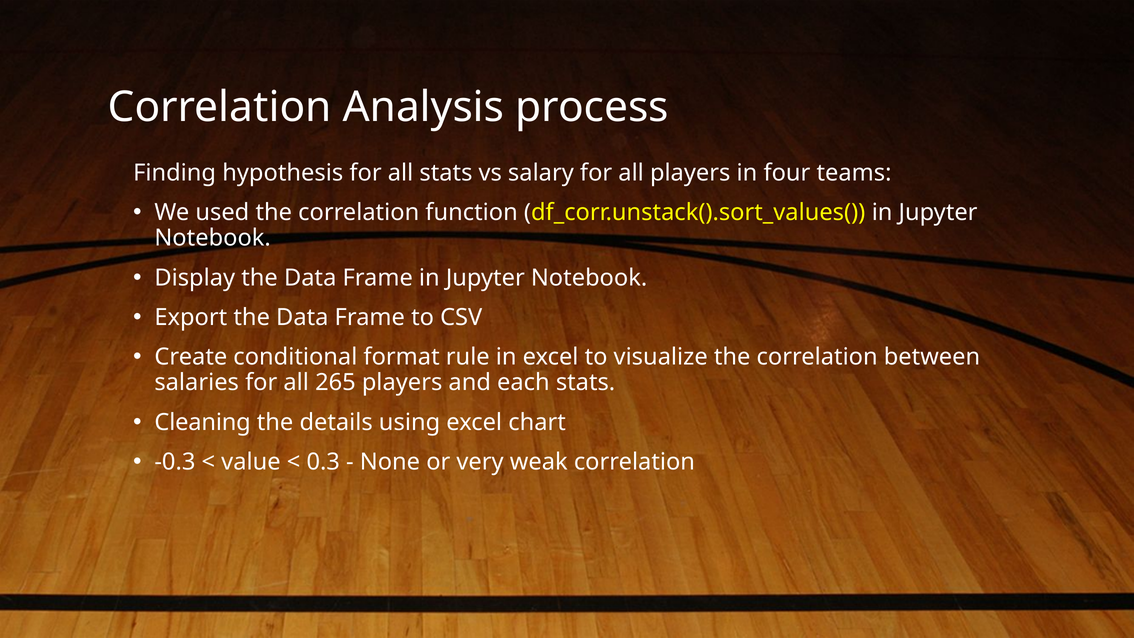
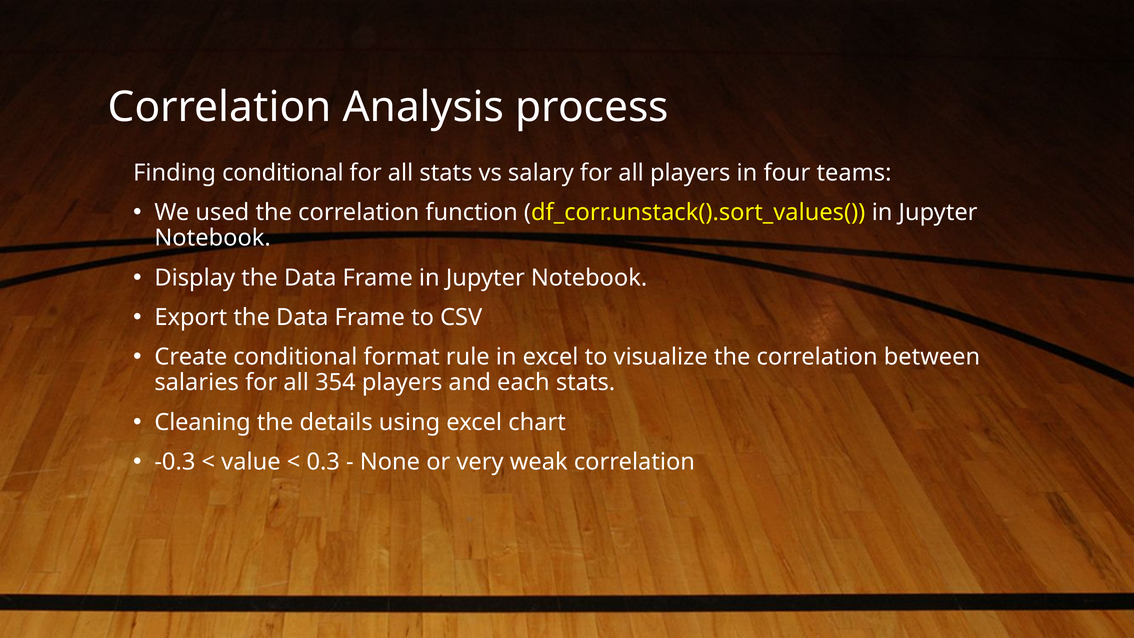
Finding hypothesis: hypothesis -> conditional
265: 265 -> 354
